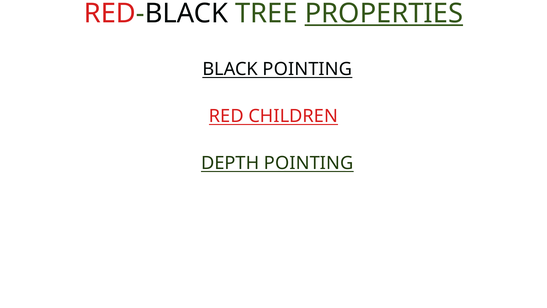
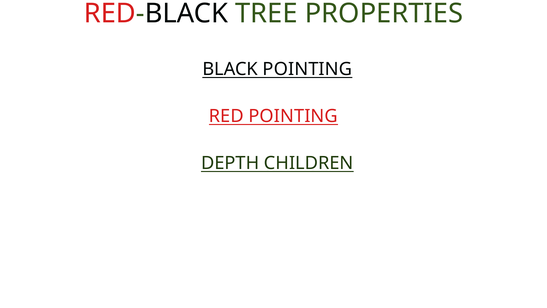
PROPERTIES underline: present -> none
RED CHILDREN: CHILDREN -> POINTING
DEPTH POINTING: POINTING -> CHILDREN
